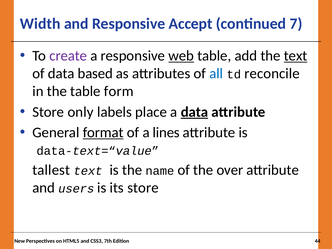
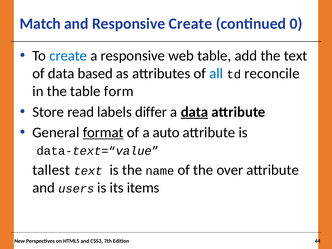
Width: Width -> Match
Responsive Accept: Accept -> Create
7: 7 -> 0
create at (68, 56) colour: purple -> blue
web underline: present -> none
text at (296, 56) underline: present -> none
only: only -> read
place: place -> differ
lines: lines -> auto
its store: store -> items
